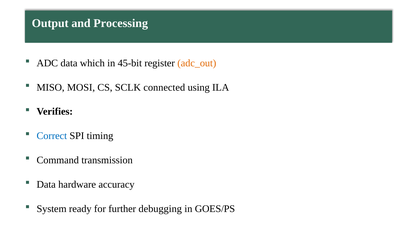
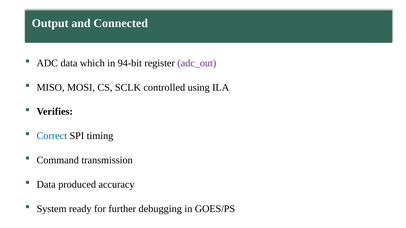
Processing: Processing -> Connected
45-bit: 45-bit -> 94-bit
adc_out colour: orange -> purple
connected: connected -> controlled
hardware: hardware -> produced
